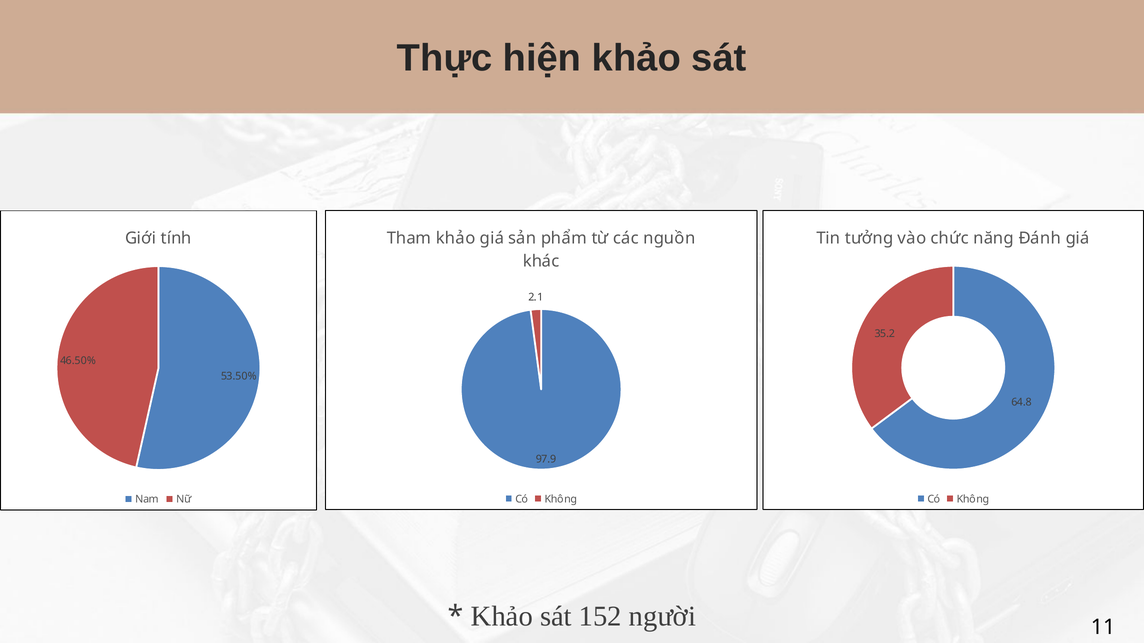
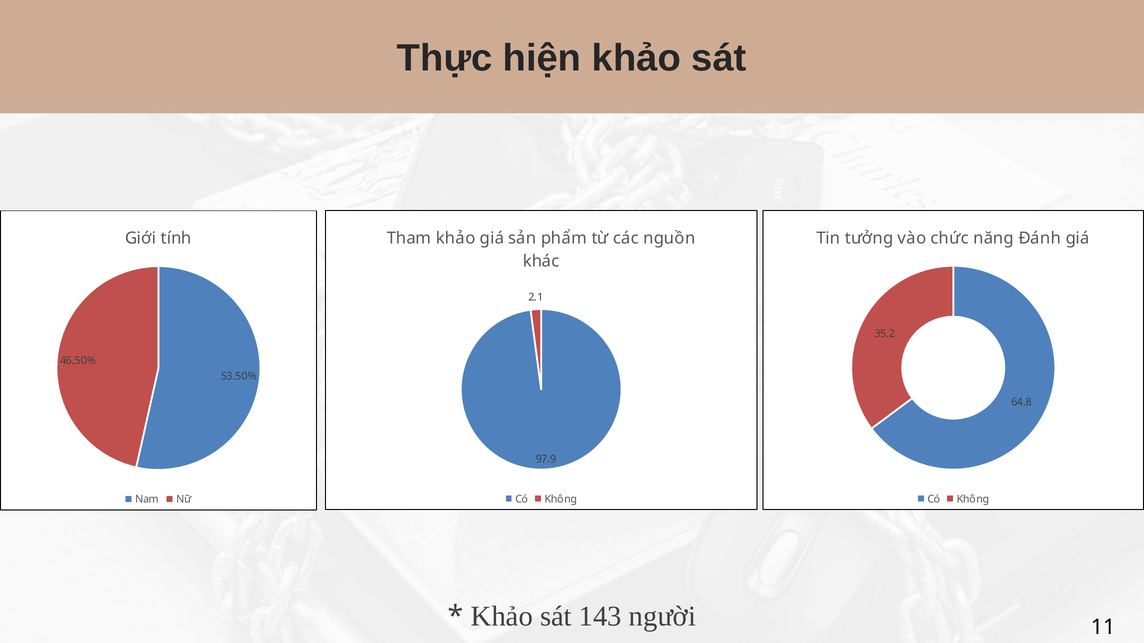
152: 152 -> 143
